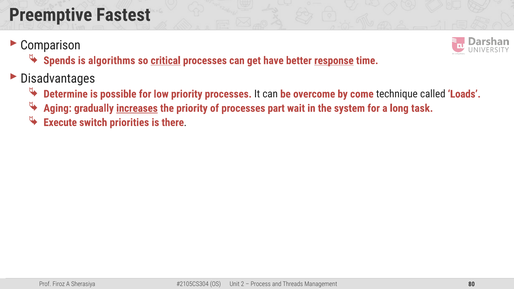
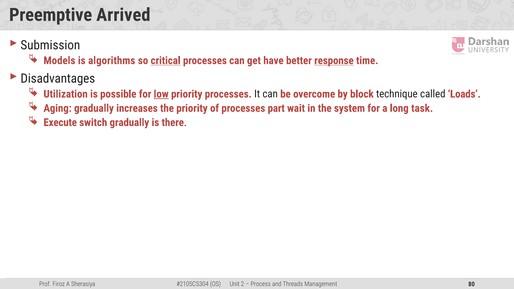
Fastest: Fastest -> Arrived
Comparison: Comparison -> Submission
Spends: Spends -> Models
Determine: Determine -> Utilization
low underline: none -> present
come: come -> block
increases underline: present -> none
switch priorities: priorities -> gradually
